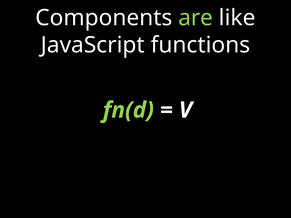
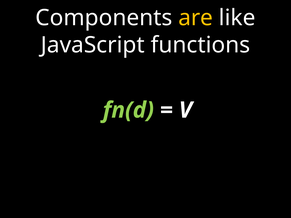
are colour: light green -> yellow
